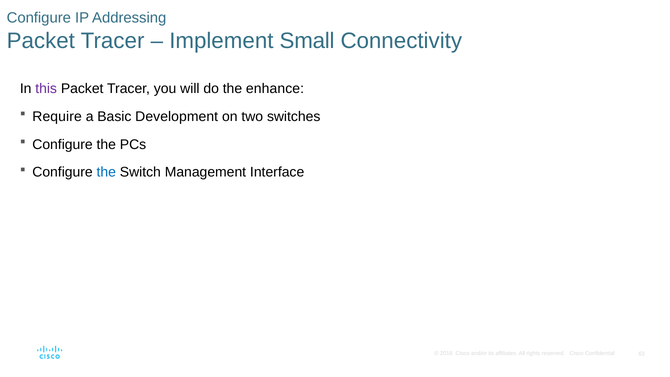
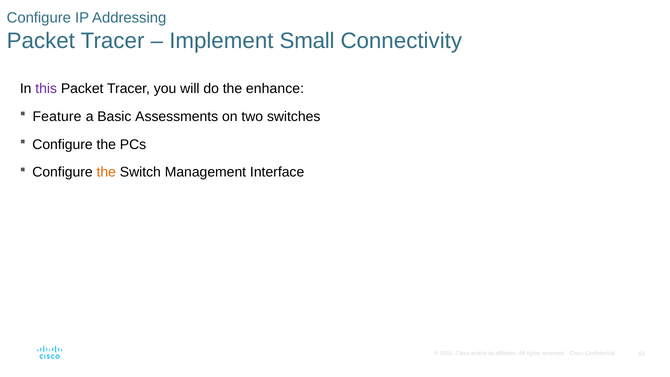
Require: Require -> Feature
Development: Development -> Assessments
the at (106, 172) colour: blue -> orange
